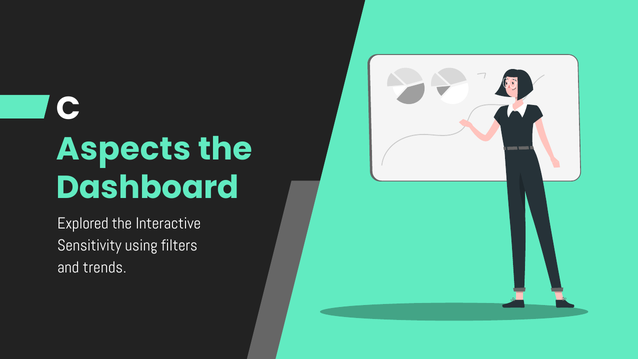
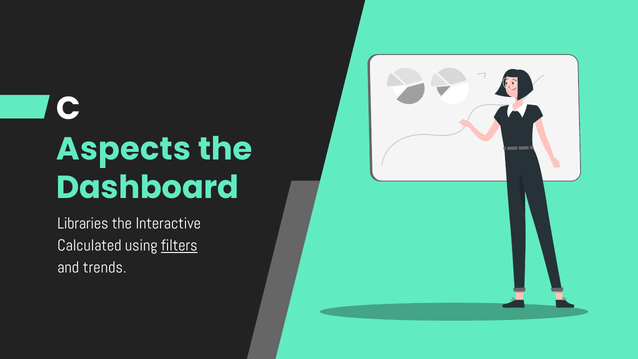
Explored: Explored -> Libraries
Sensitivity: Sensitivity -> Calculated
filters underline: none -> present
